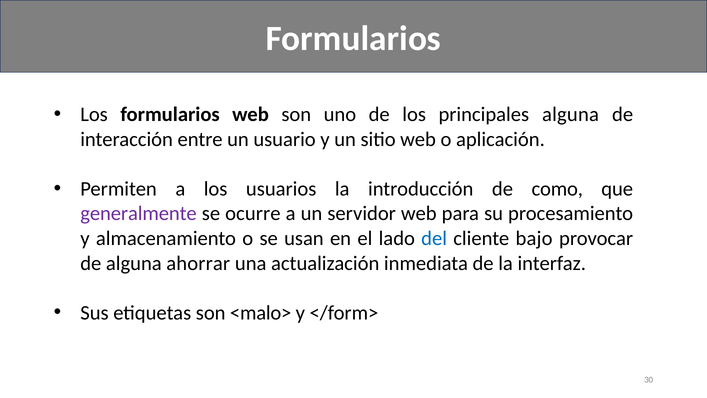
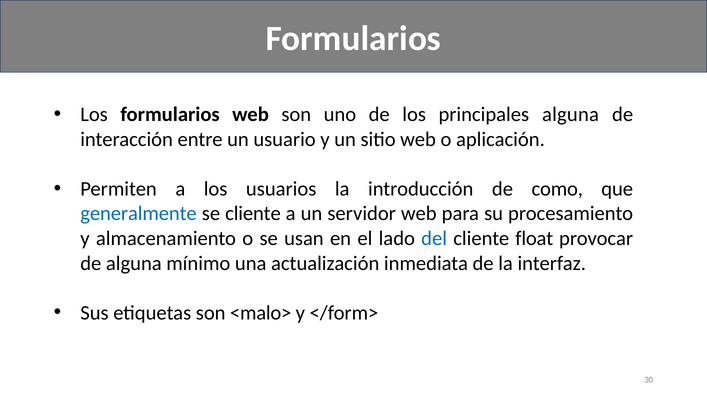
generalmente colour: purple -> blue
se ocurre: ocurre -> cliente
bajo: bajo -> float
ahorrar: ahorrar -> mínimo
